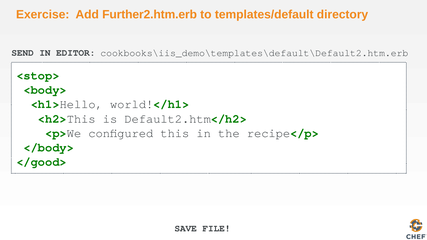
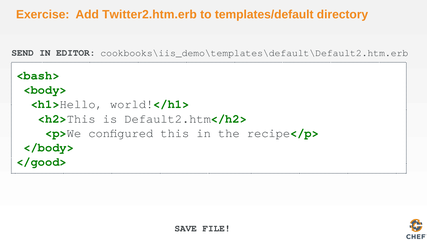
Further2.htm.erb: Further2.htm.erb -> Twitter2.htm.erb
<stop>: <stop> -> <bash>
